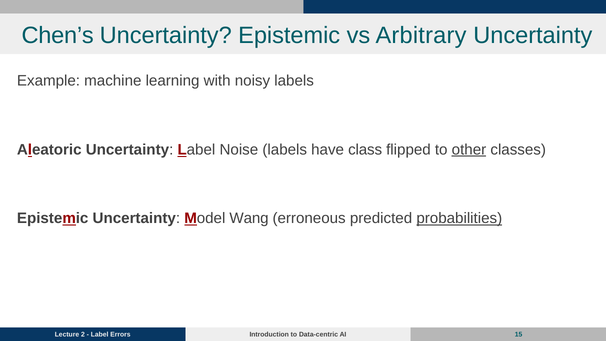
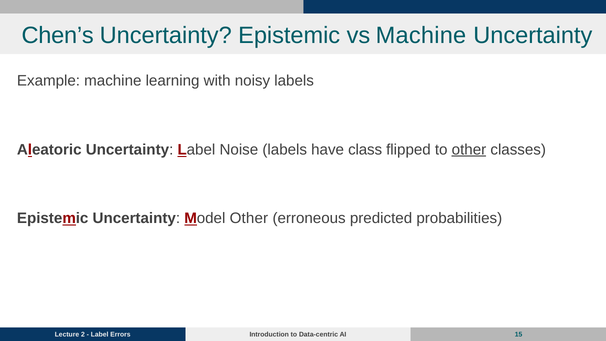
vs Arbitrary: Arbitrary -> Machine
Model Wang: Wang -> Other
probabilities underline: present -> none
